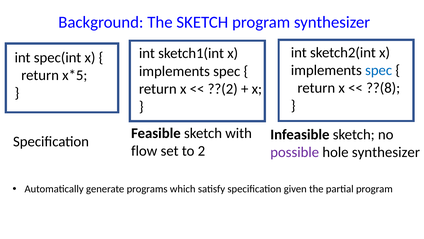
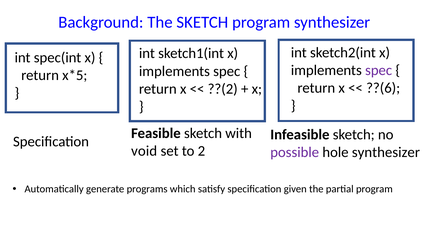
spec at (379, 70) colour: blue -> purple
??(8: ??(8 -> ??(6
flow: flow -> void
